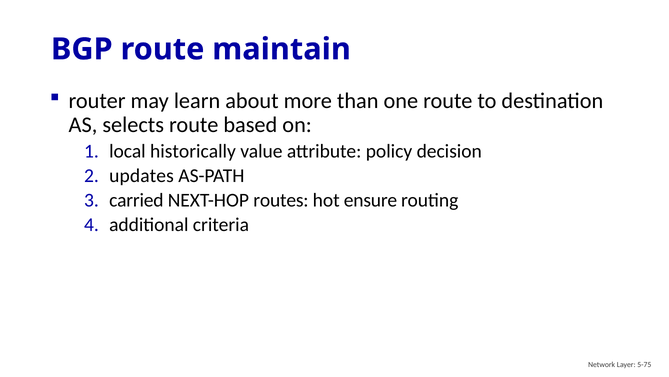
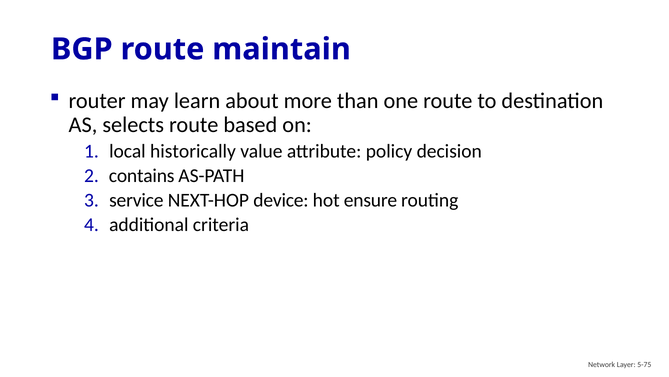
updates: updates -> contains
carried: carried -> service
routes: routes -> device
